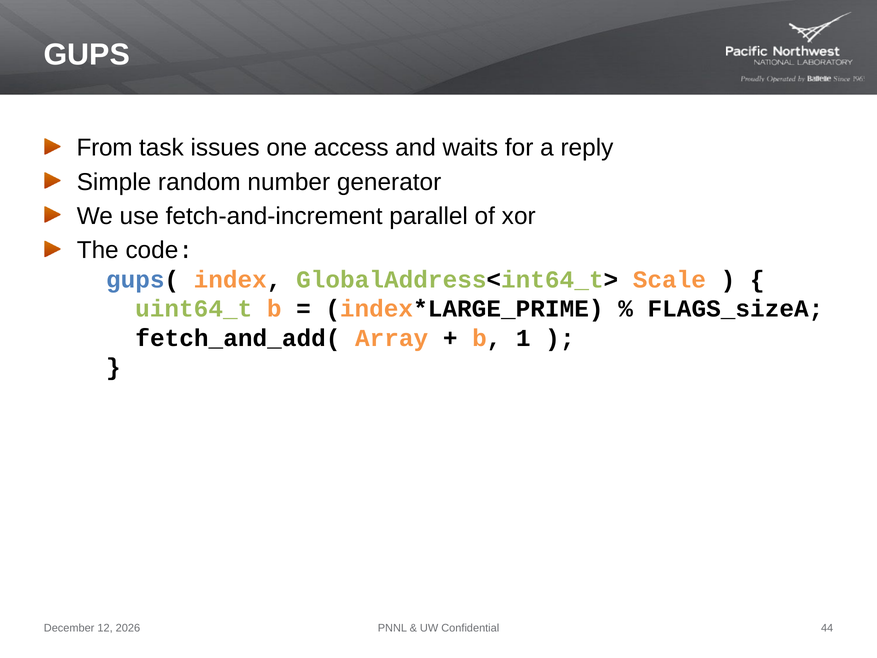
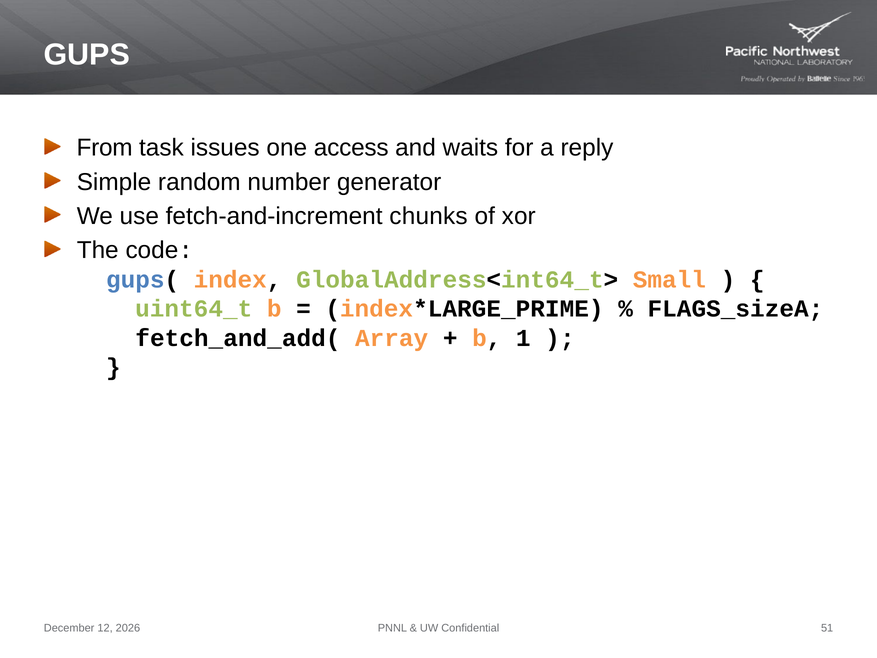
parallel: parallel -> chunks
Scale: Scale -> Small
44: 44 -> 51
